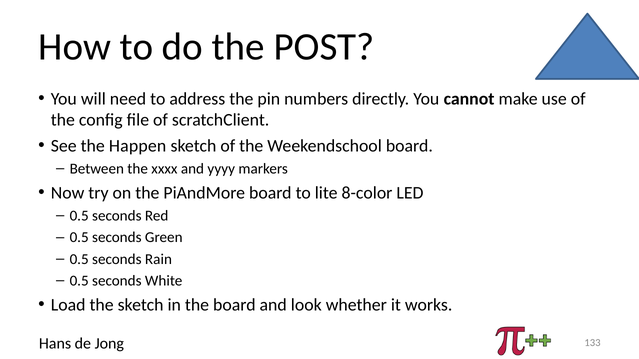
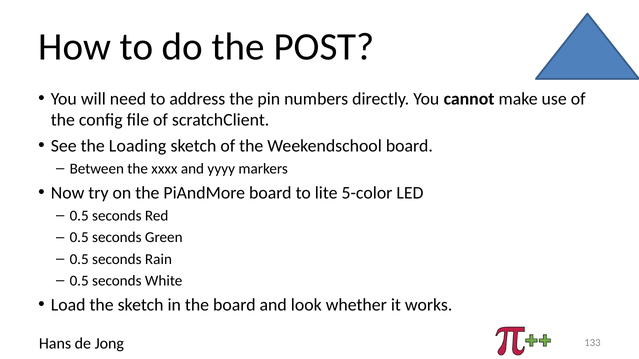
Happen: Happen -> Loading
8-color: 8-color -> 5-color
